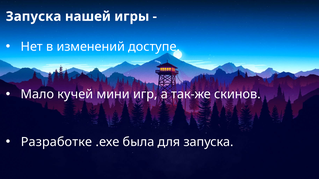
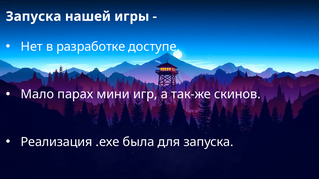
изменений: изменений -> разработке
кучей: кучей -> парах
Разработке: Разработке -> Реализация
